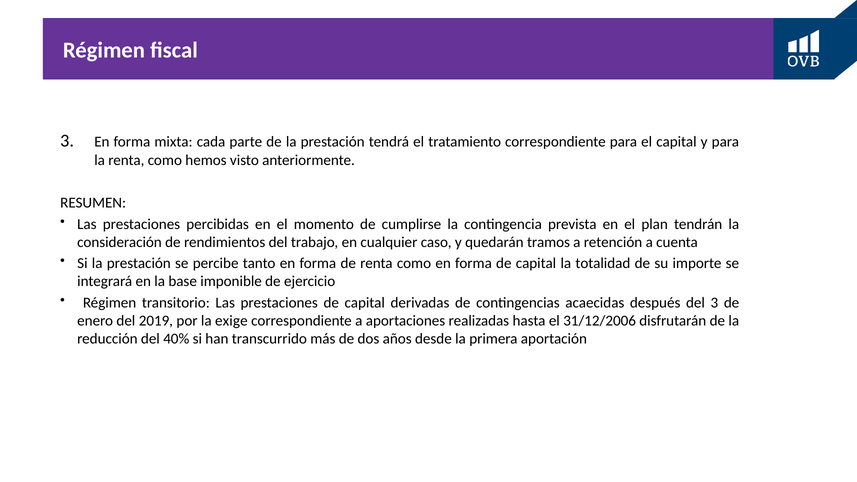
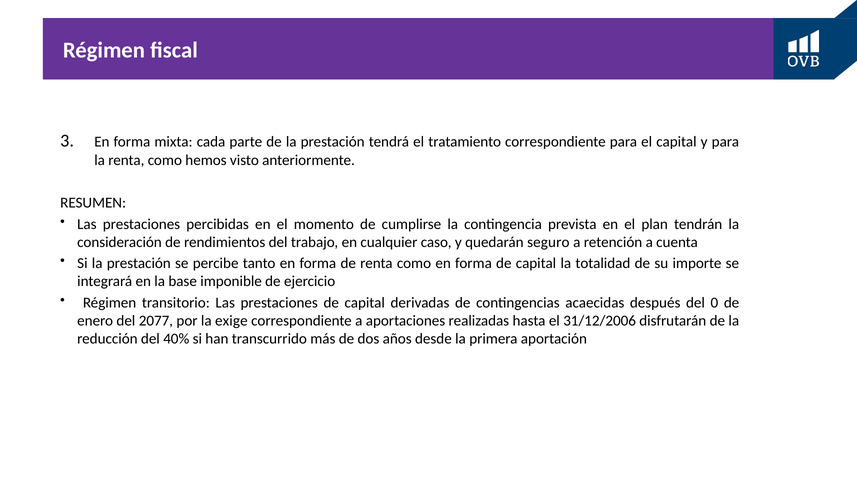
tramos: tramos -> seguro
del 3: 3 -> 0
2019: 2019 -> 2077
